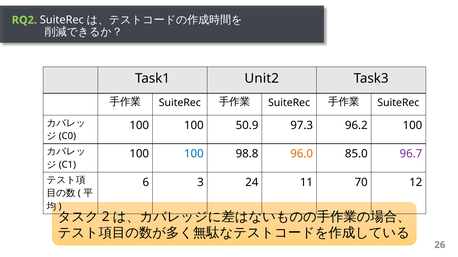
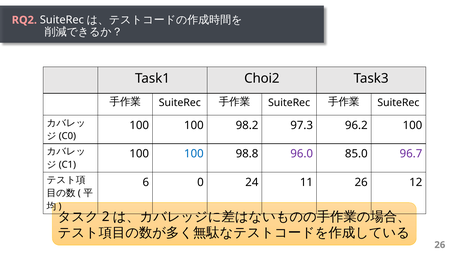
RQ2 colour: light green -> pink
Unit2: Unit2 -> Choi2
50.9: 50.9 -> 98.2
96.0 colour: orange -> purple
3: 3 -> 0
11 70: 70 -> 26
